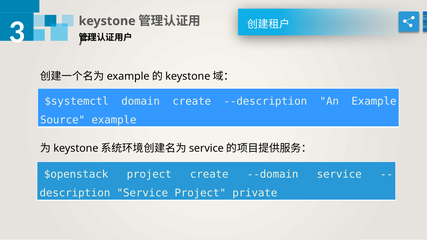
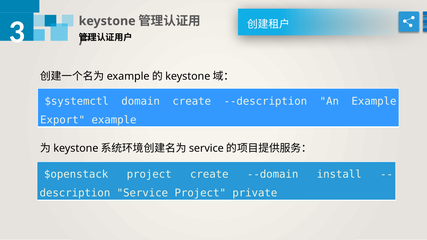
Source: Source -> Export
--domain service: service -> install
